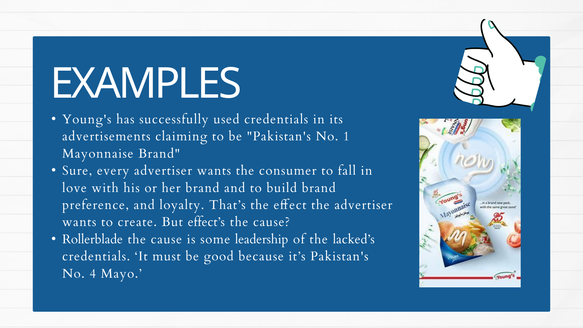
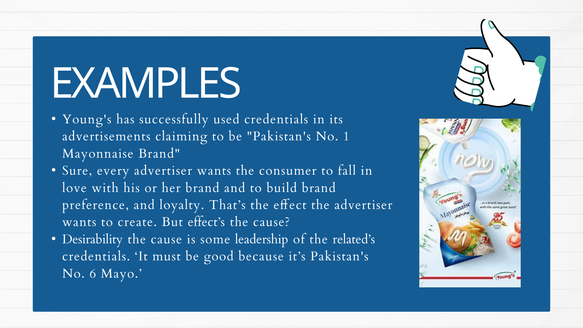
Rollerblade: Rollerblade -> Desirability
lacked’s: lacked’s -> related’s
4: 4 -> 6
